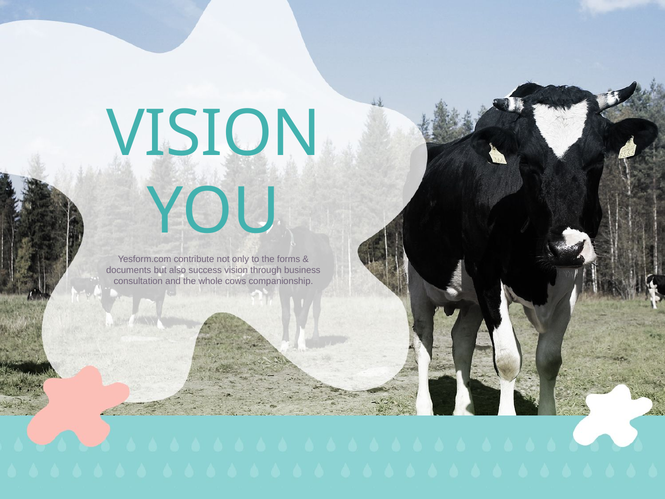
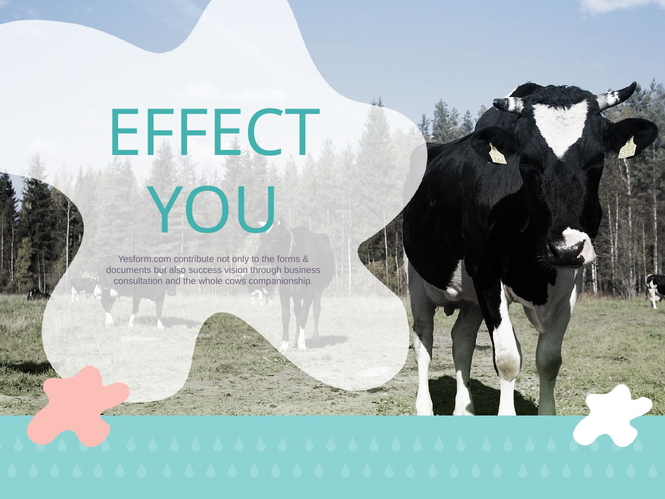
VISION at (214, 134): VISION -> EFFECT
